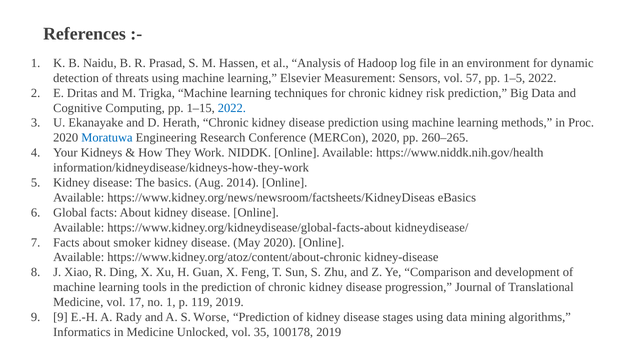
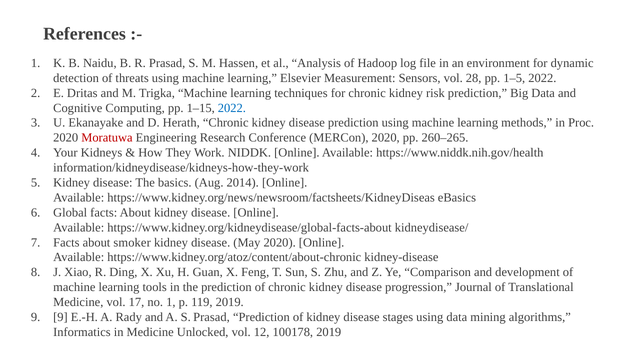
57: 57 -> 28
Moratuwa colour: blue -> red
S Worse: Worse -> Prasad
35: 35 -> 12
